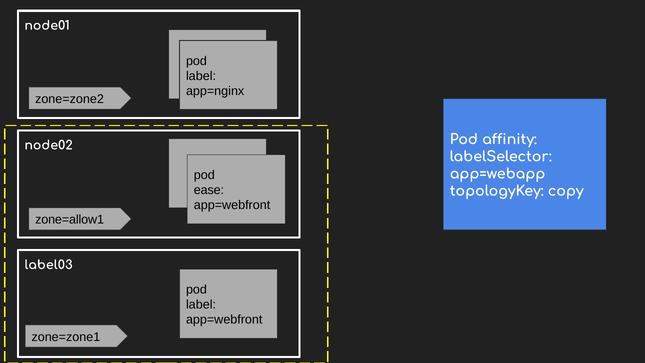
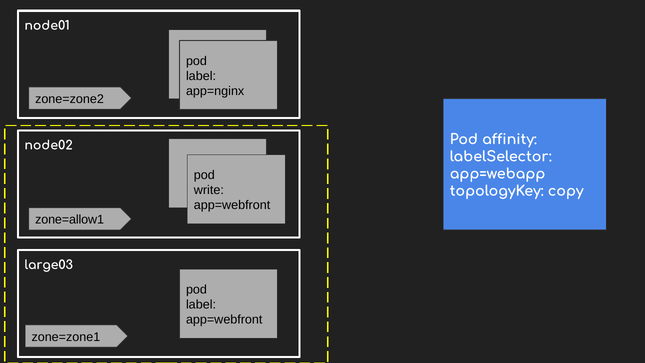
ease: ease -> write
label03: label03 -> large03
